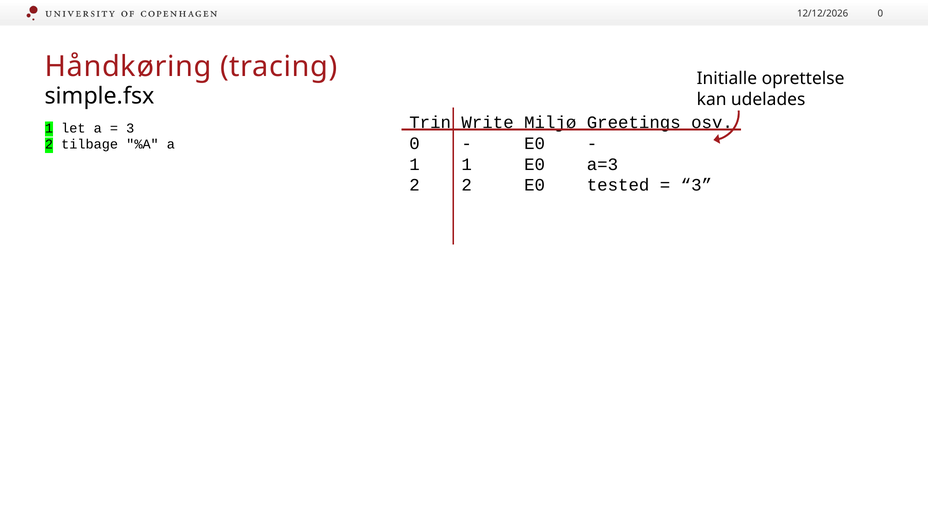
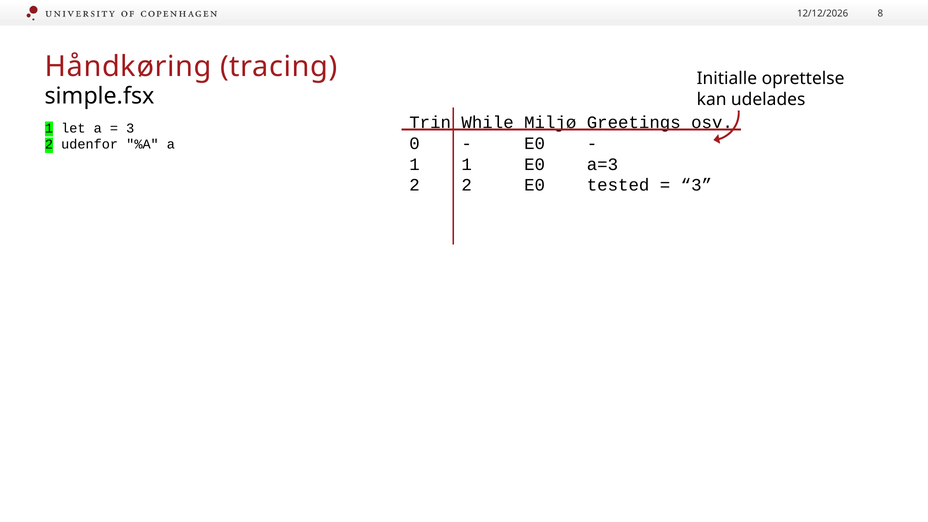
0 at (880, 13): 0 -> 8
Write: Write -> While
tilbage: tilbage -> udenfor
